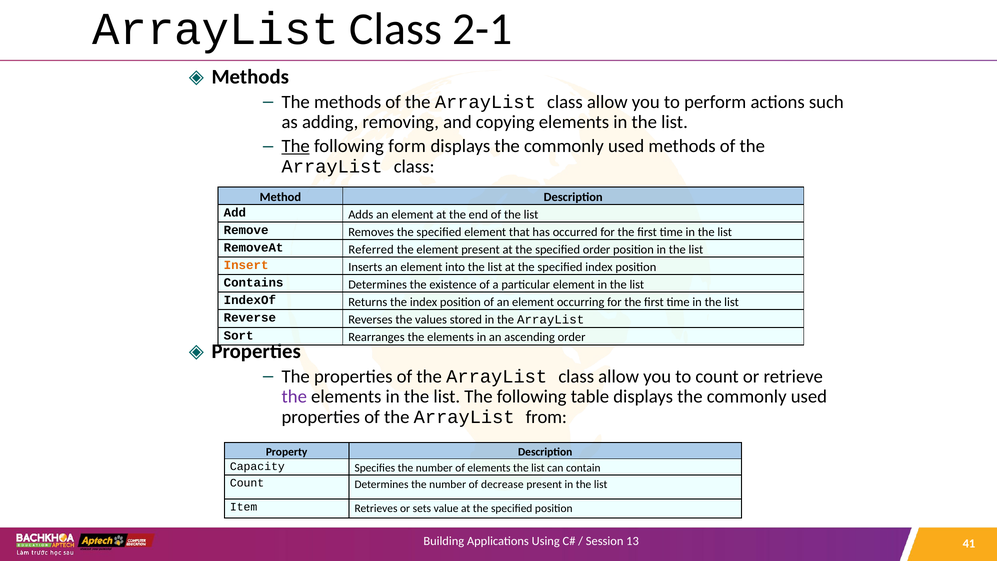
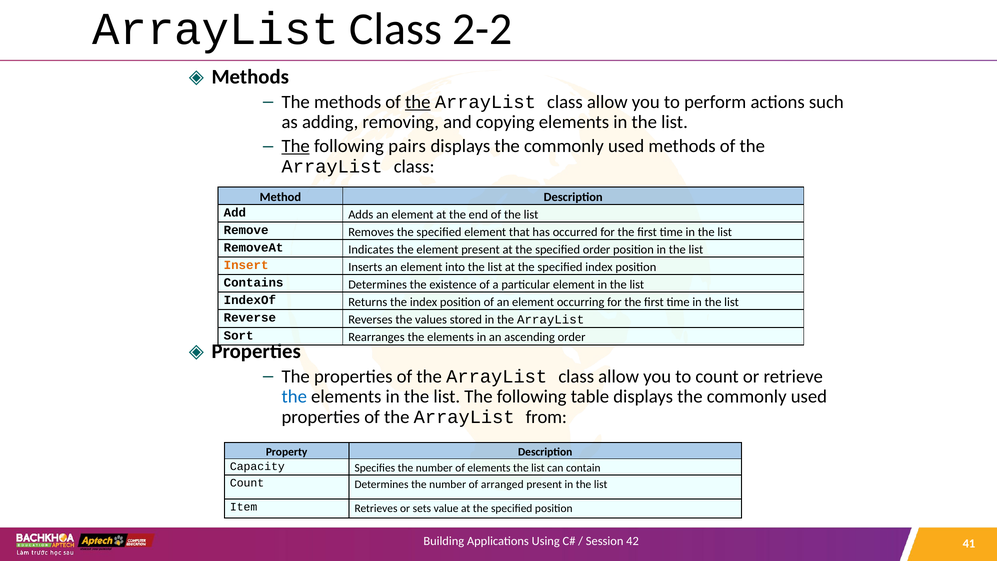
2-1: 2-1 -> 2-2
the at (418, 102) underline: none -> present
form: form -> pairs
Referred: Referred -> Indicates
the at (294, 396) colour: purple -> blue
decrease: decrease -> arranged
13: 13 -> 42
